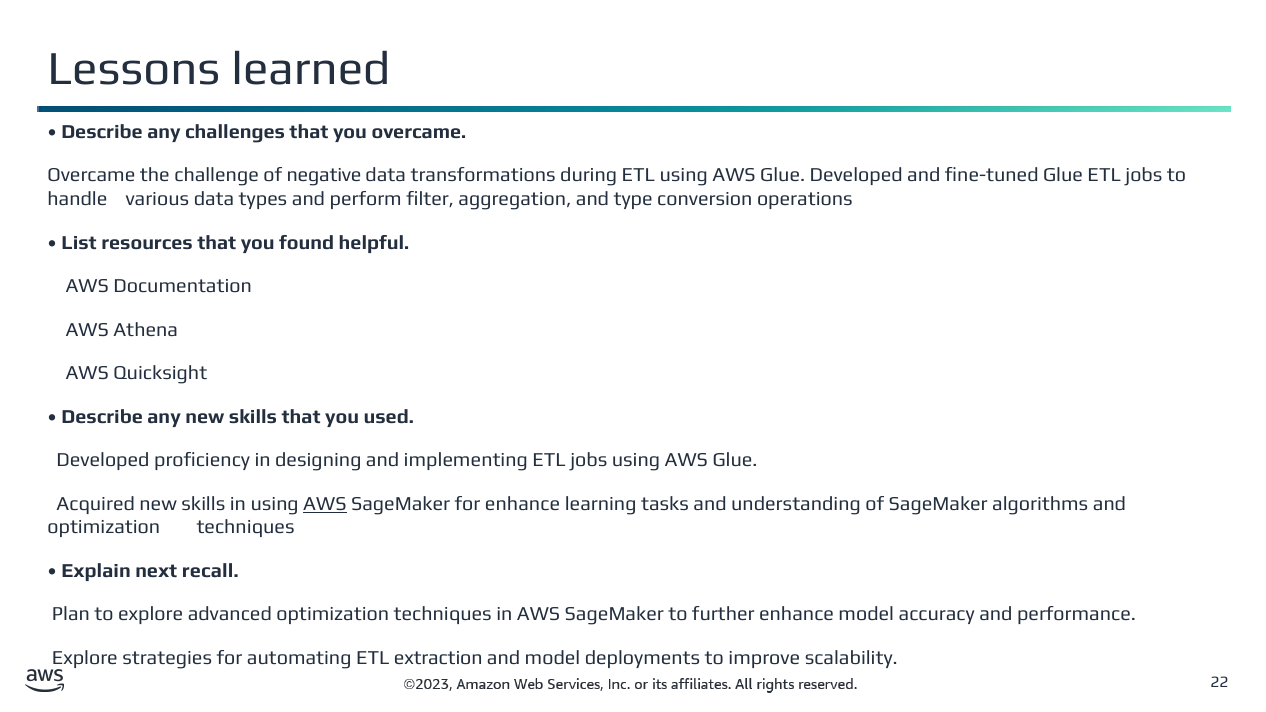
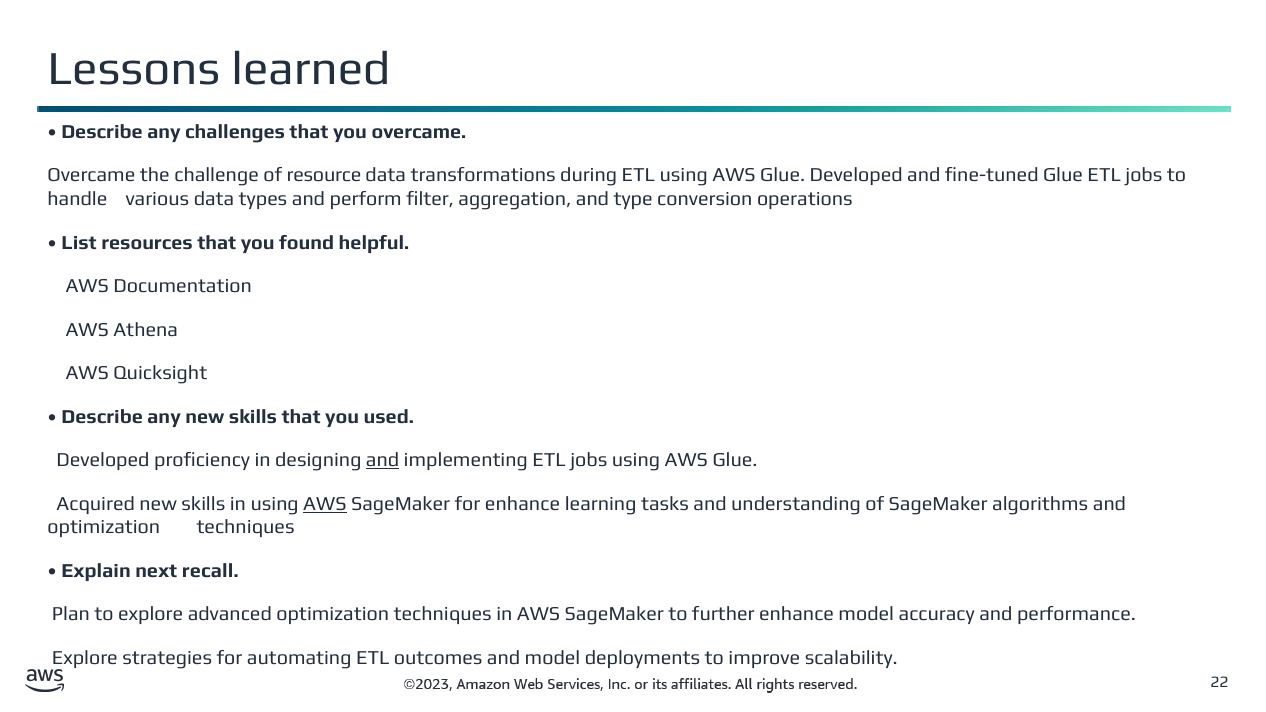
negative: negative -> resource
and at (383, 460) underline: none -> present
extraction: extraction -> outcomes
